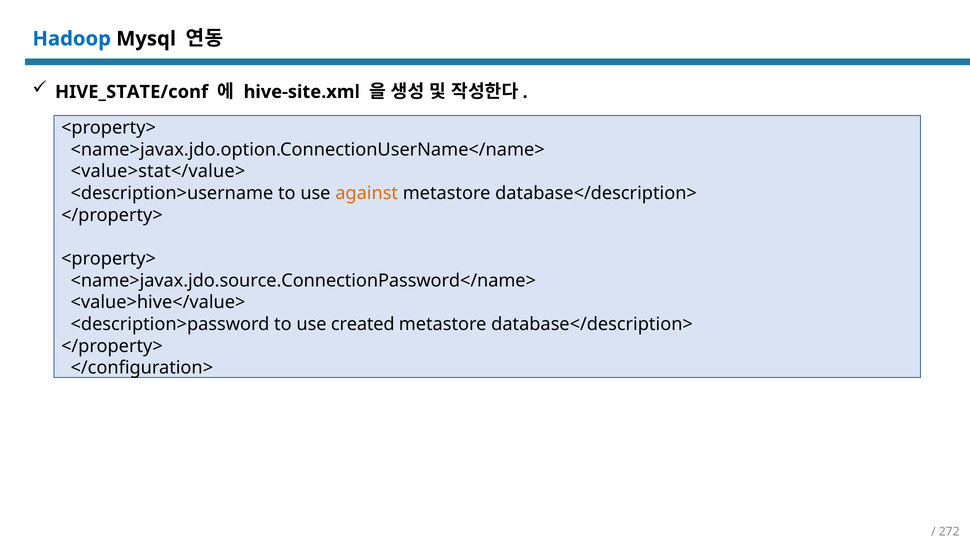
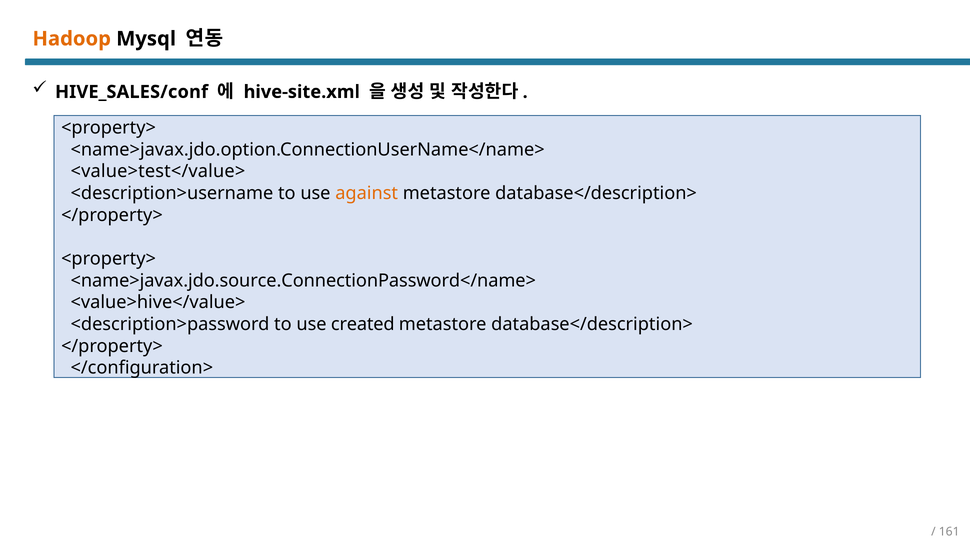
Hadoop colour: blue -> orange
HIVE_STATE/conf: HIVE_STATE/conf -> HIVE_SALES/conf
<value>stat</value>: <value>stat</value> -> <value>test</value>
272: 272 -> 161
